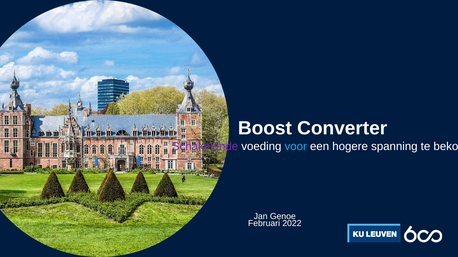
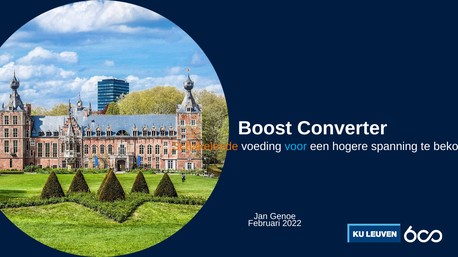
Schakelende colour: purple -> orange
